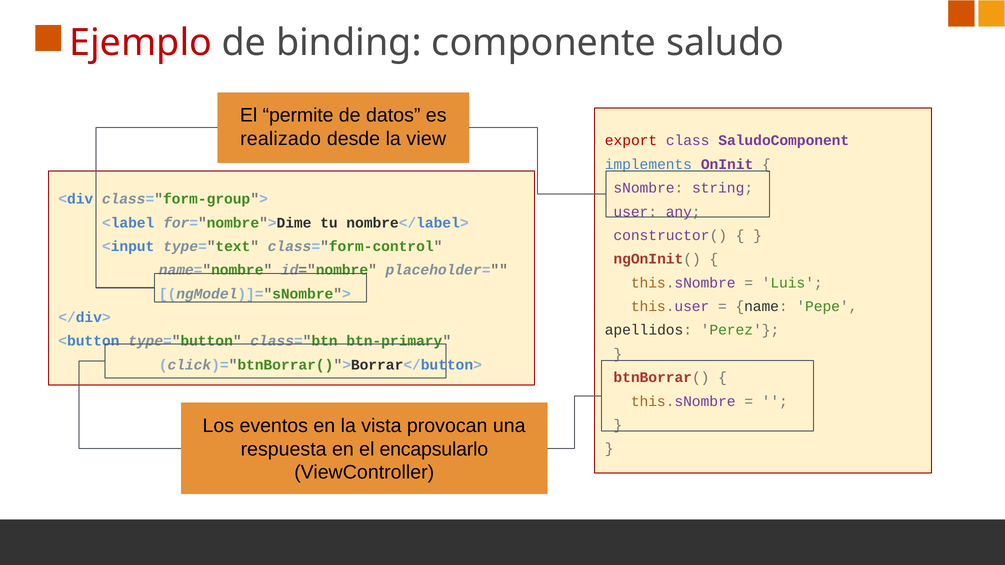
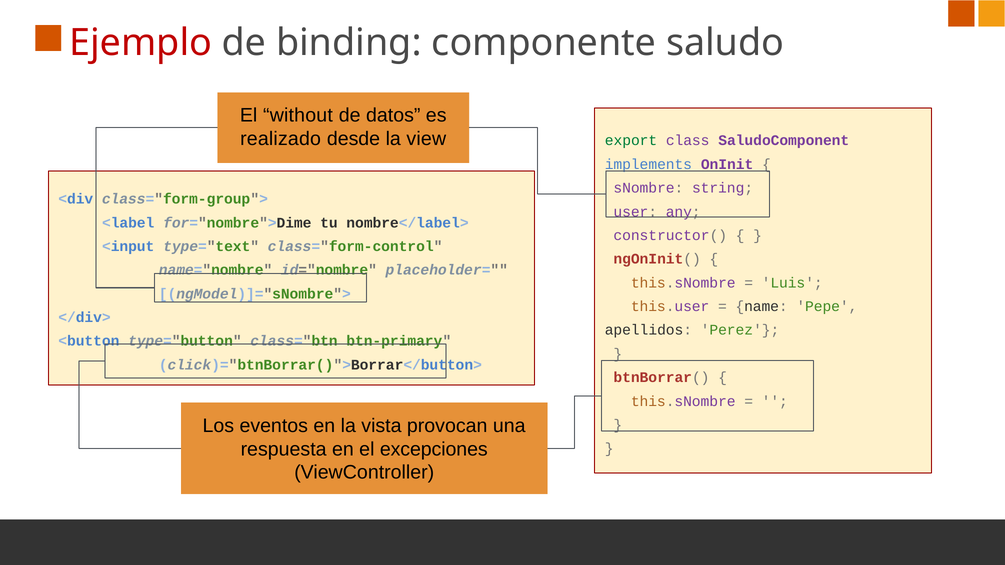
permite: permite -> without
export colour: red -> green
encapsularlo: encapsularlo -> excepciones
